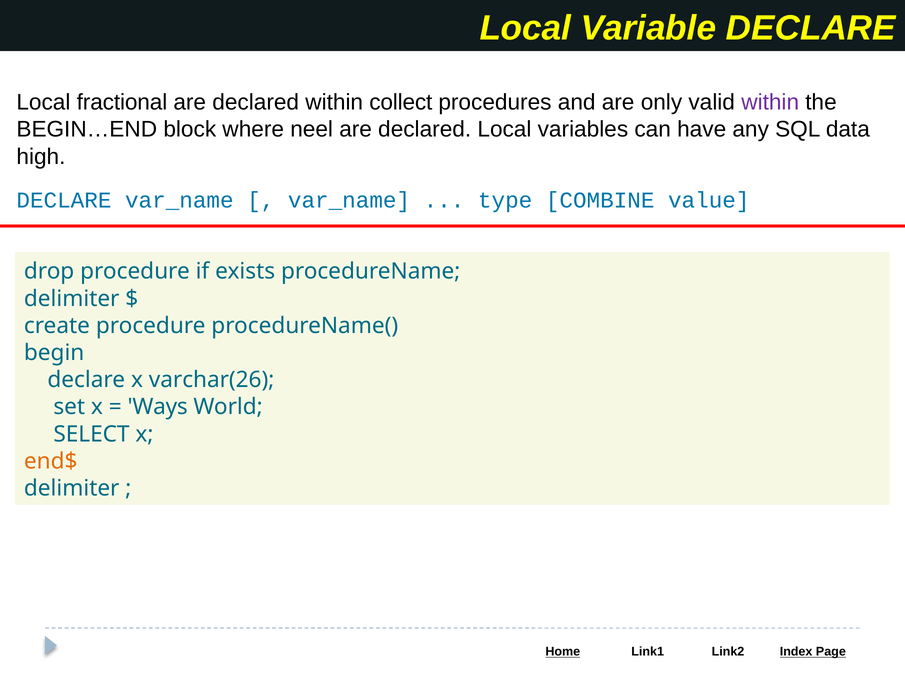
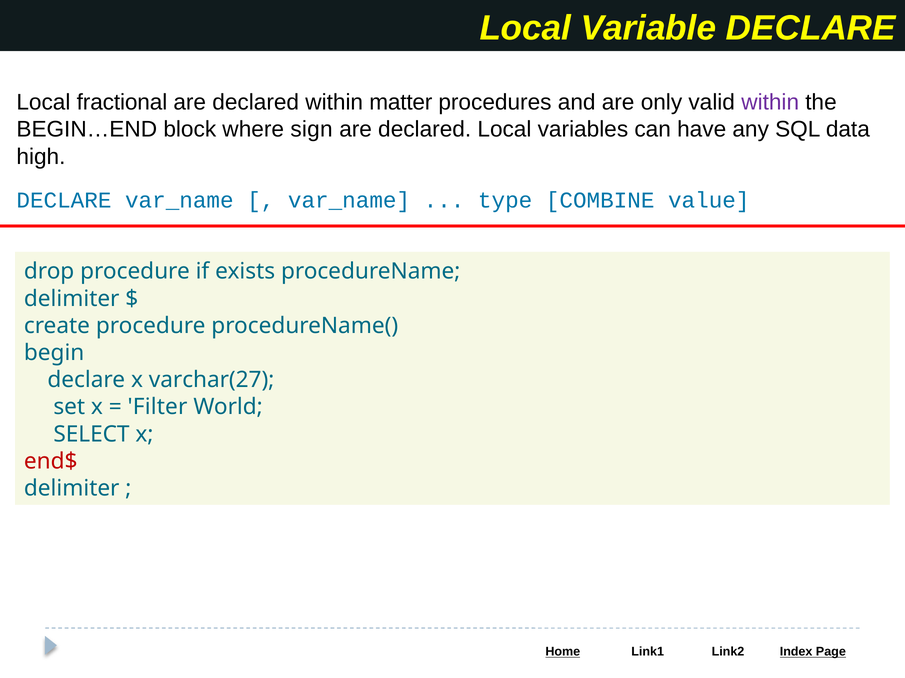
collect: collect -> matter
neel: neel -> sign
varchar(26: varchar(26 -> varchar(27
Ways: Ways -> Filter
end$ colour: orange -> red
